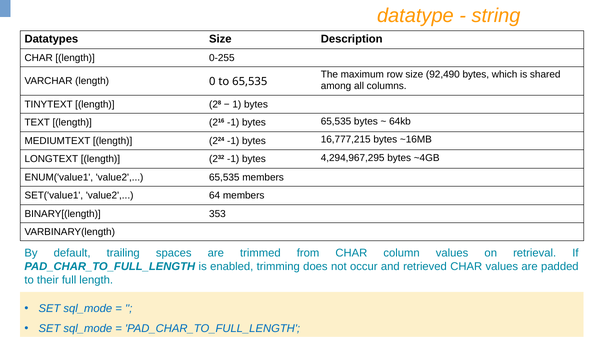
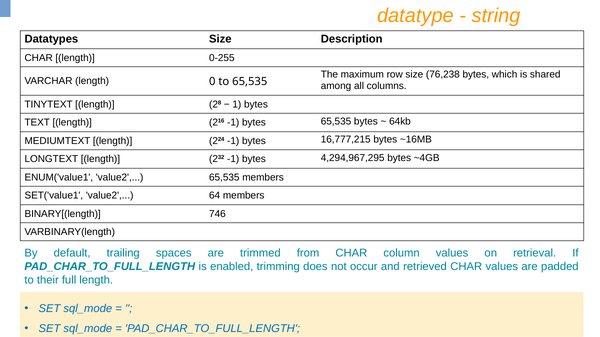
92,490: 92,490 -> 76,238
353: 353 -> 746
